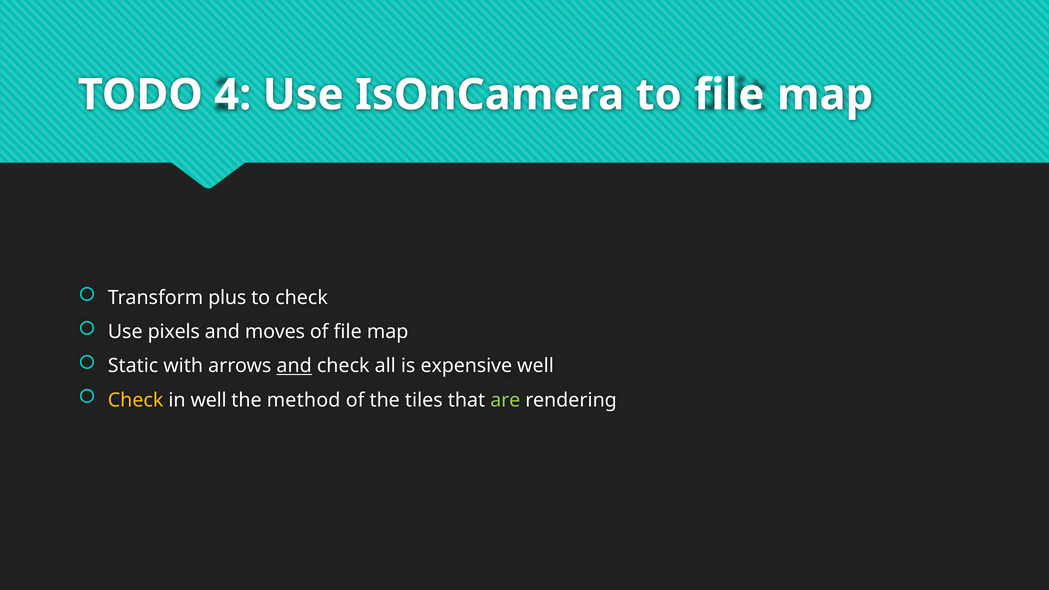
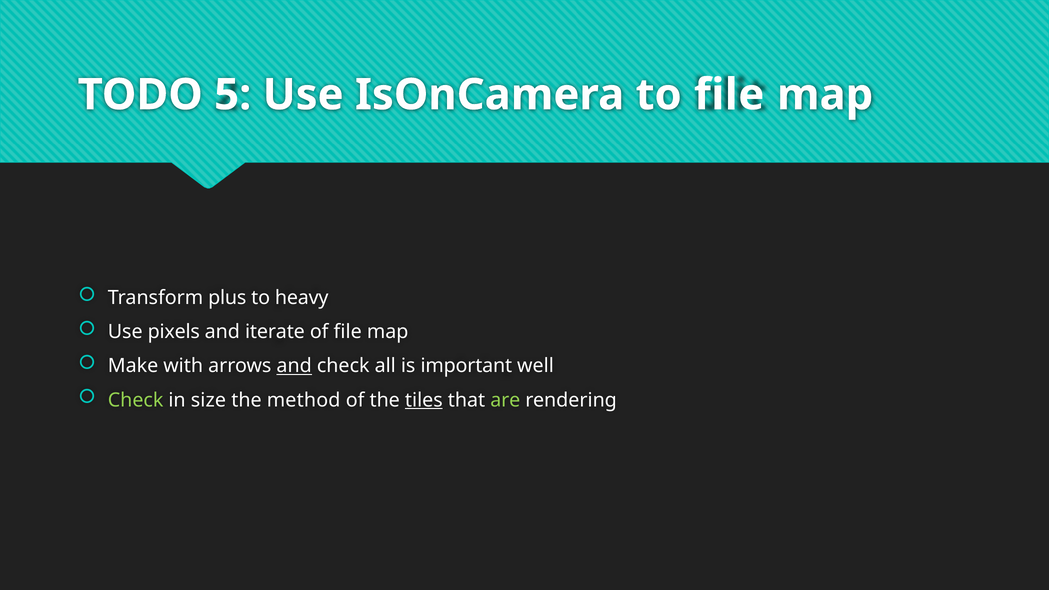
4: 4 -> 5
to check: check -> heavy
moves: moves -> iterate
Static: Static -> Make
expensive: expensive -> important
Check at (136, 400) colour: yellow -> light green
in well: well -> size
tiles underline: none -> present
